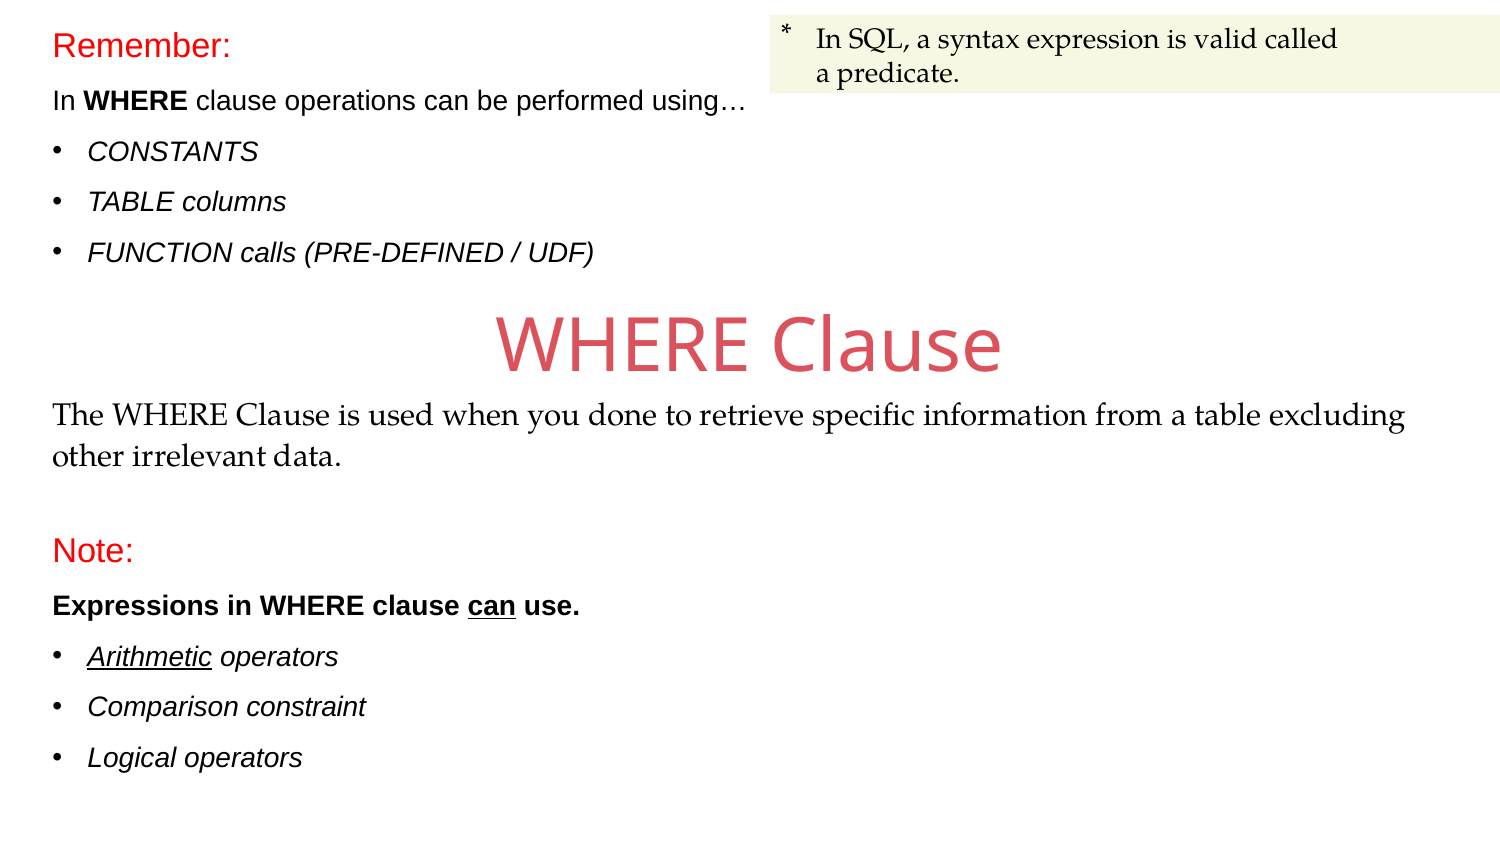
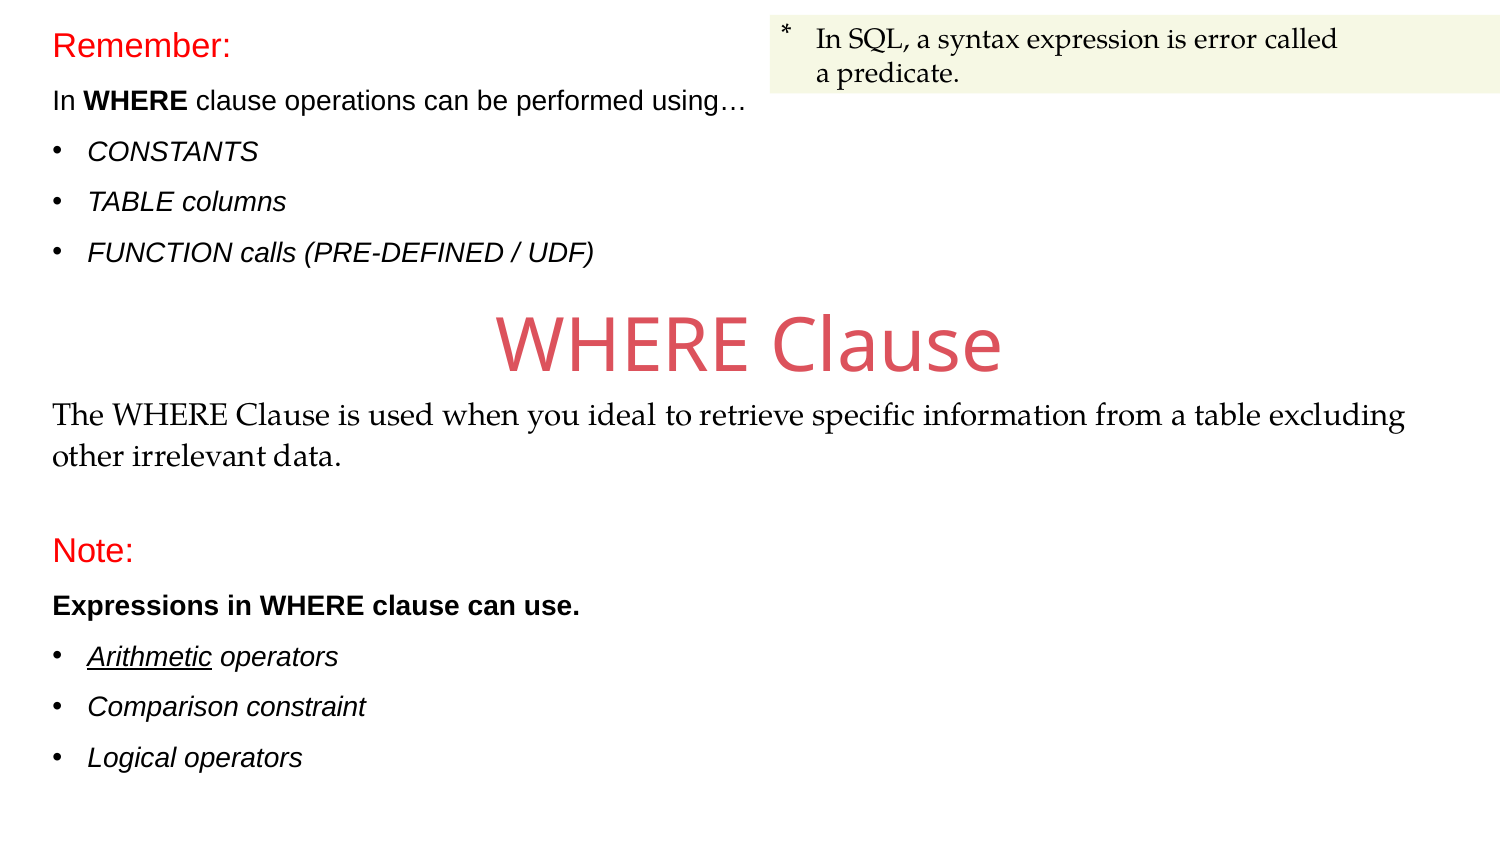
valid: valid -> error
done: done -> ideal
can at (492, 606) underline: present -> none
